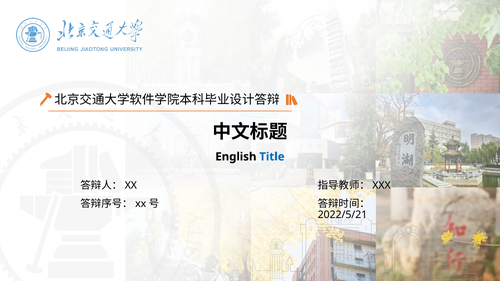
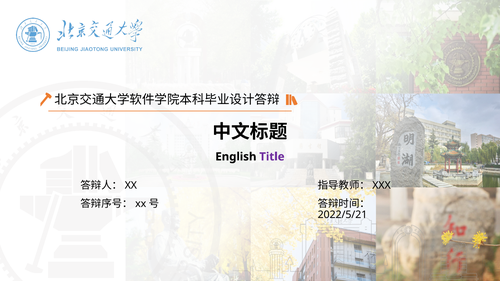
Title colour: blue -> purple
